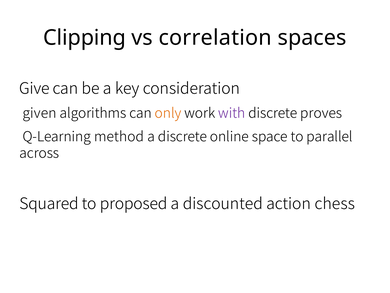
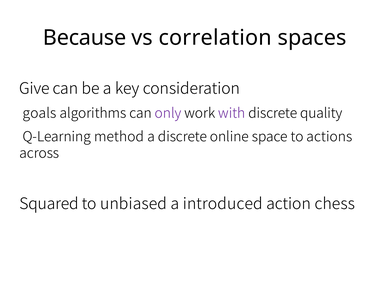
Clipping: Clipping -> Because
given: given -> goals
only colour: orange -> purple
proves: proves -> quality
parallel: parallel -> actions
proposed: proposed -> unbiased
discounted: discounted -> introduced
